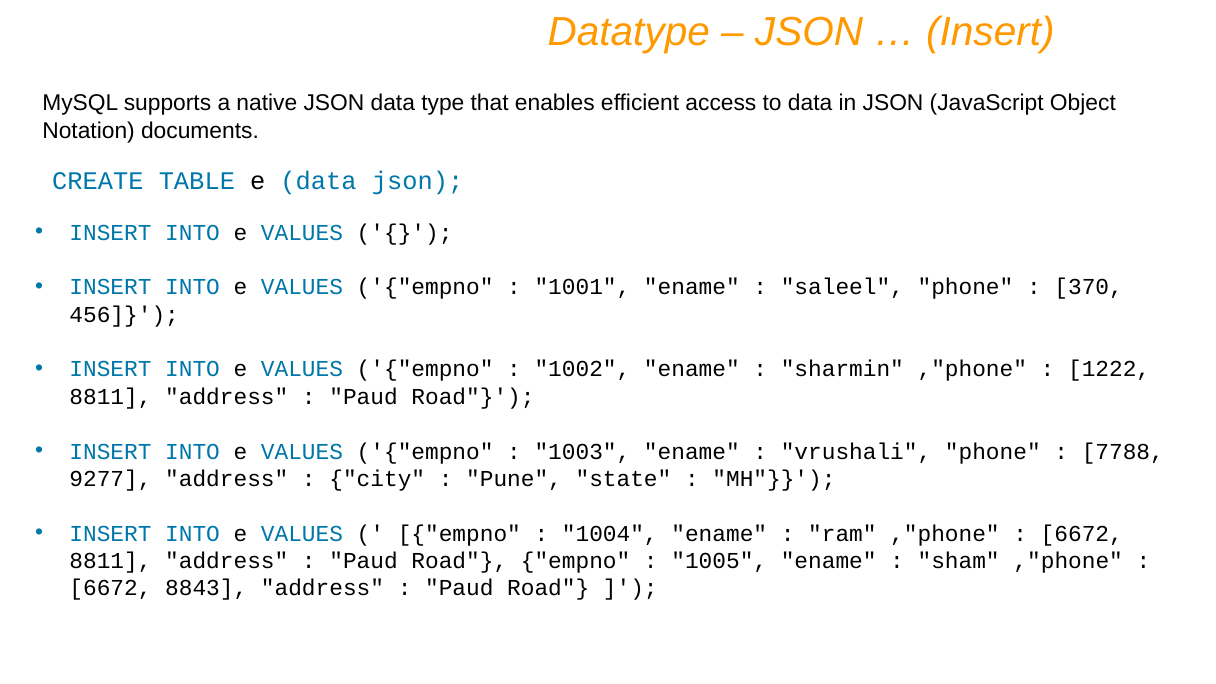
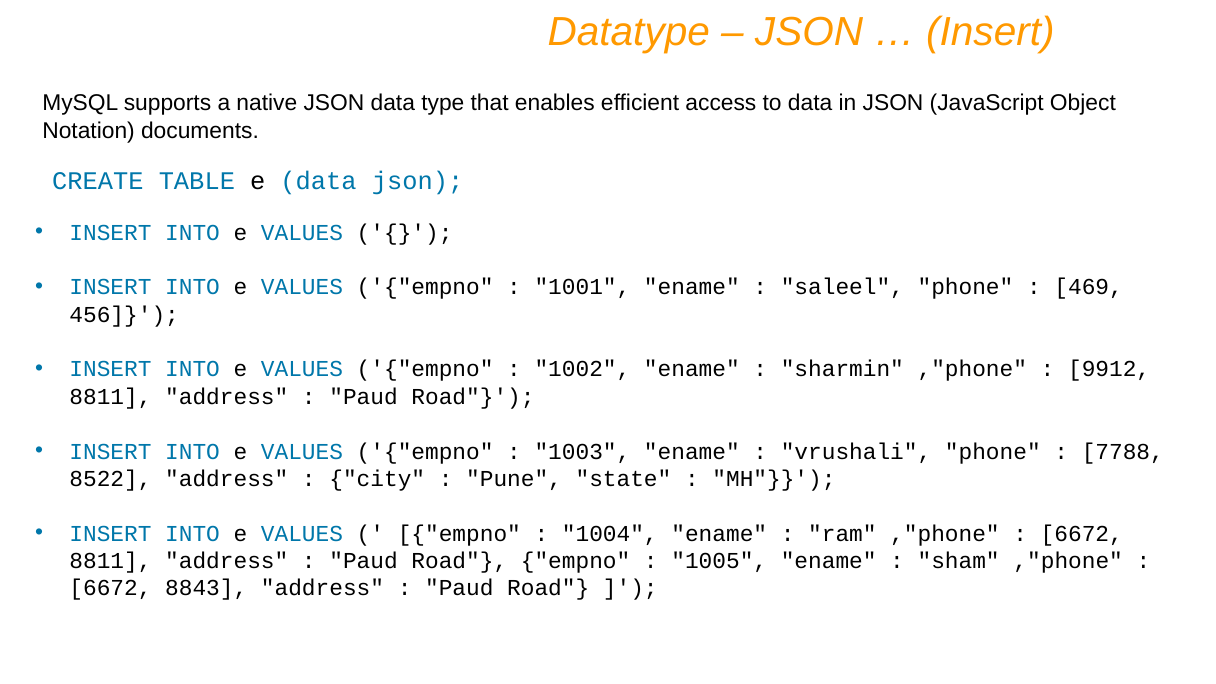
370: 370 -> 469
1222: 1222 -> 9912
9277: 9277 -> 8522
